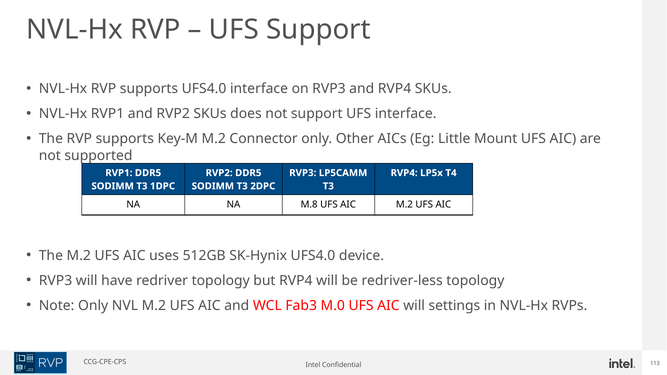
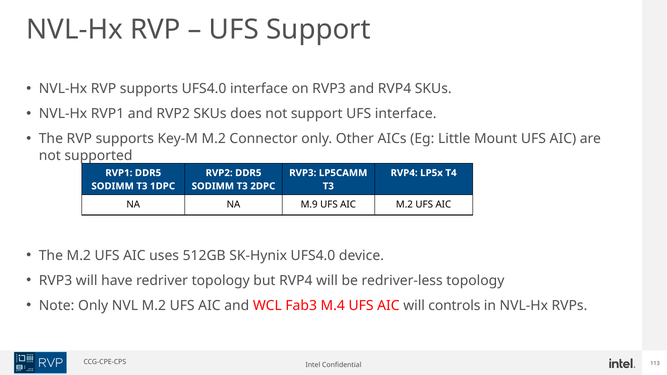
M.8: M.8 -> M.9
M.0: M.0 -> M.4
settings: settings -> controls
